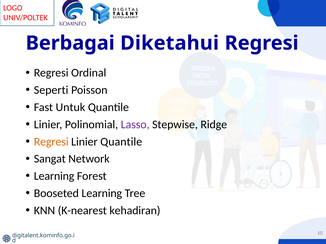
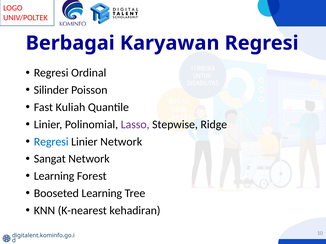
Diketahui: Diketahui -> Karyawan
Seperti: Seperti -> Silinder
Untuk: Untuk -> Kuliah
Regresi at (51, 142) colour: orange -> blue
Linier Quantile: Quantile -> Network
